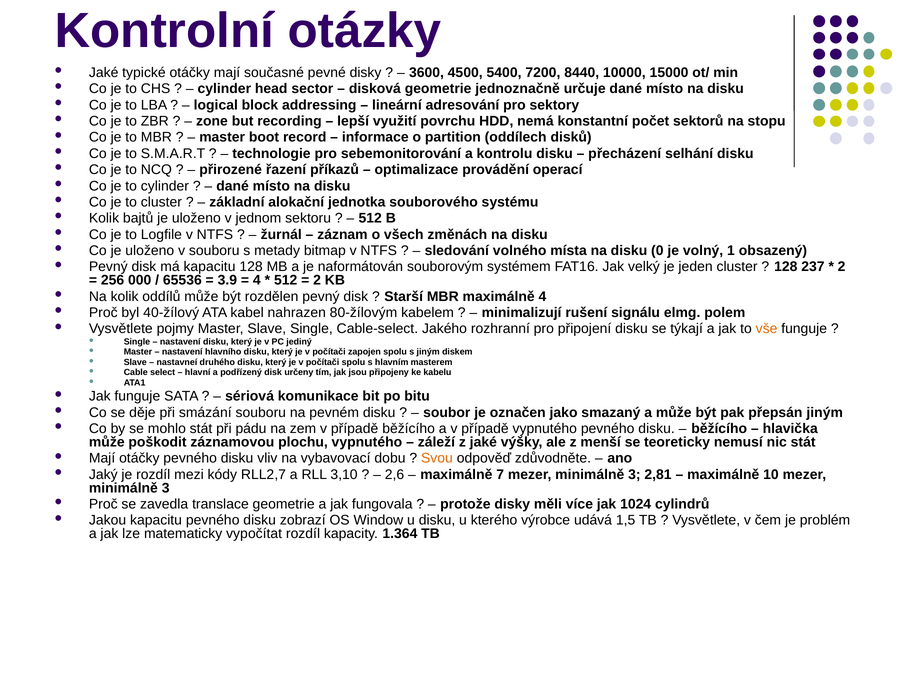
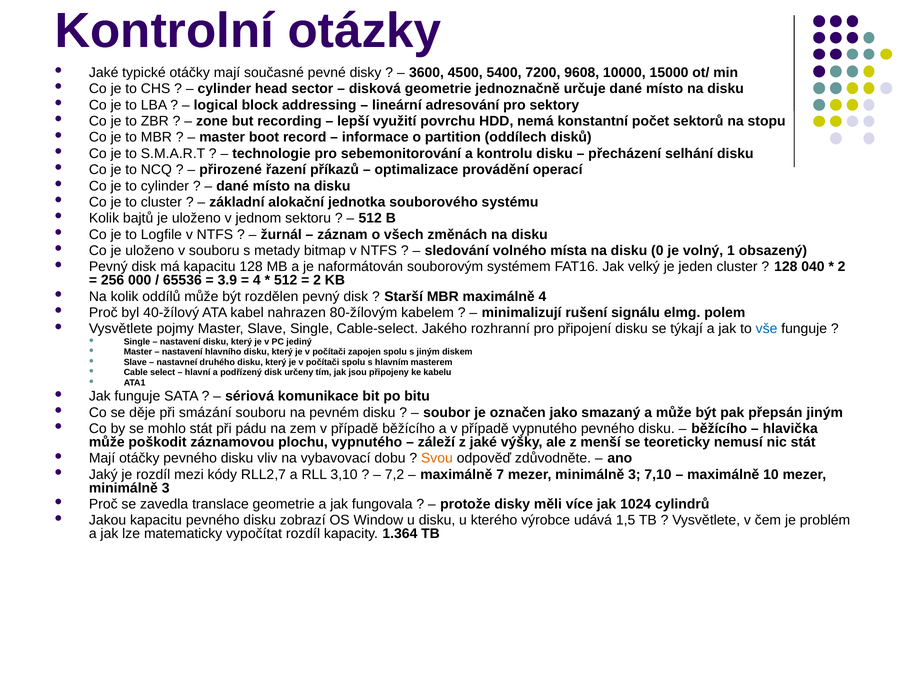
8440: 8440 -> 9608
237: 237 -> 040
vše colour: orange -> blue
2,6: 2,6 -> 7,2
2,81: 2,81 -> 7,10
